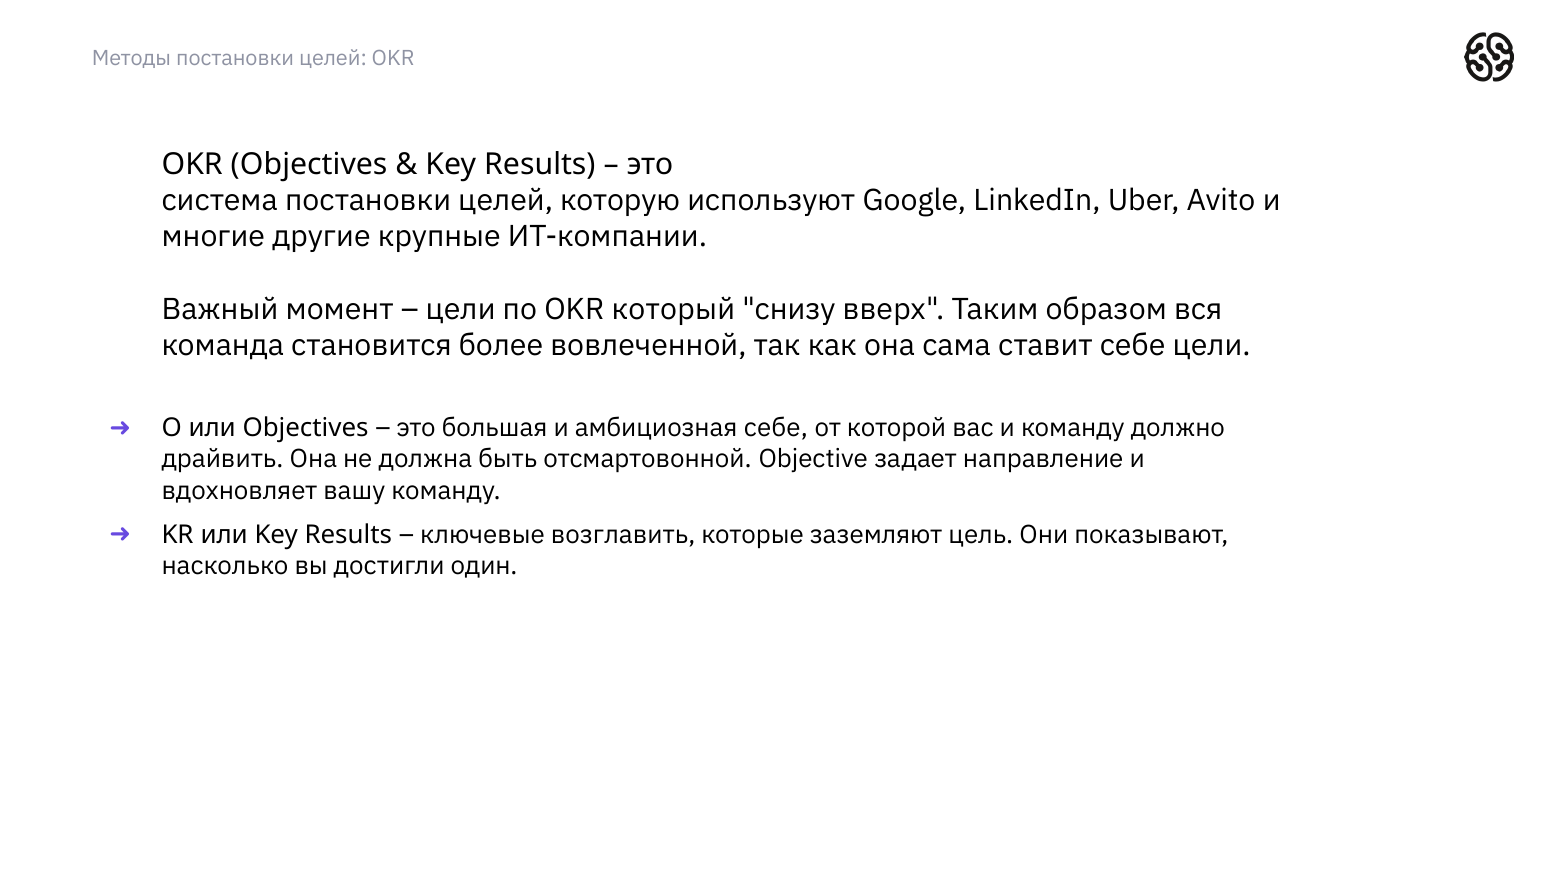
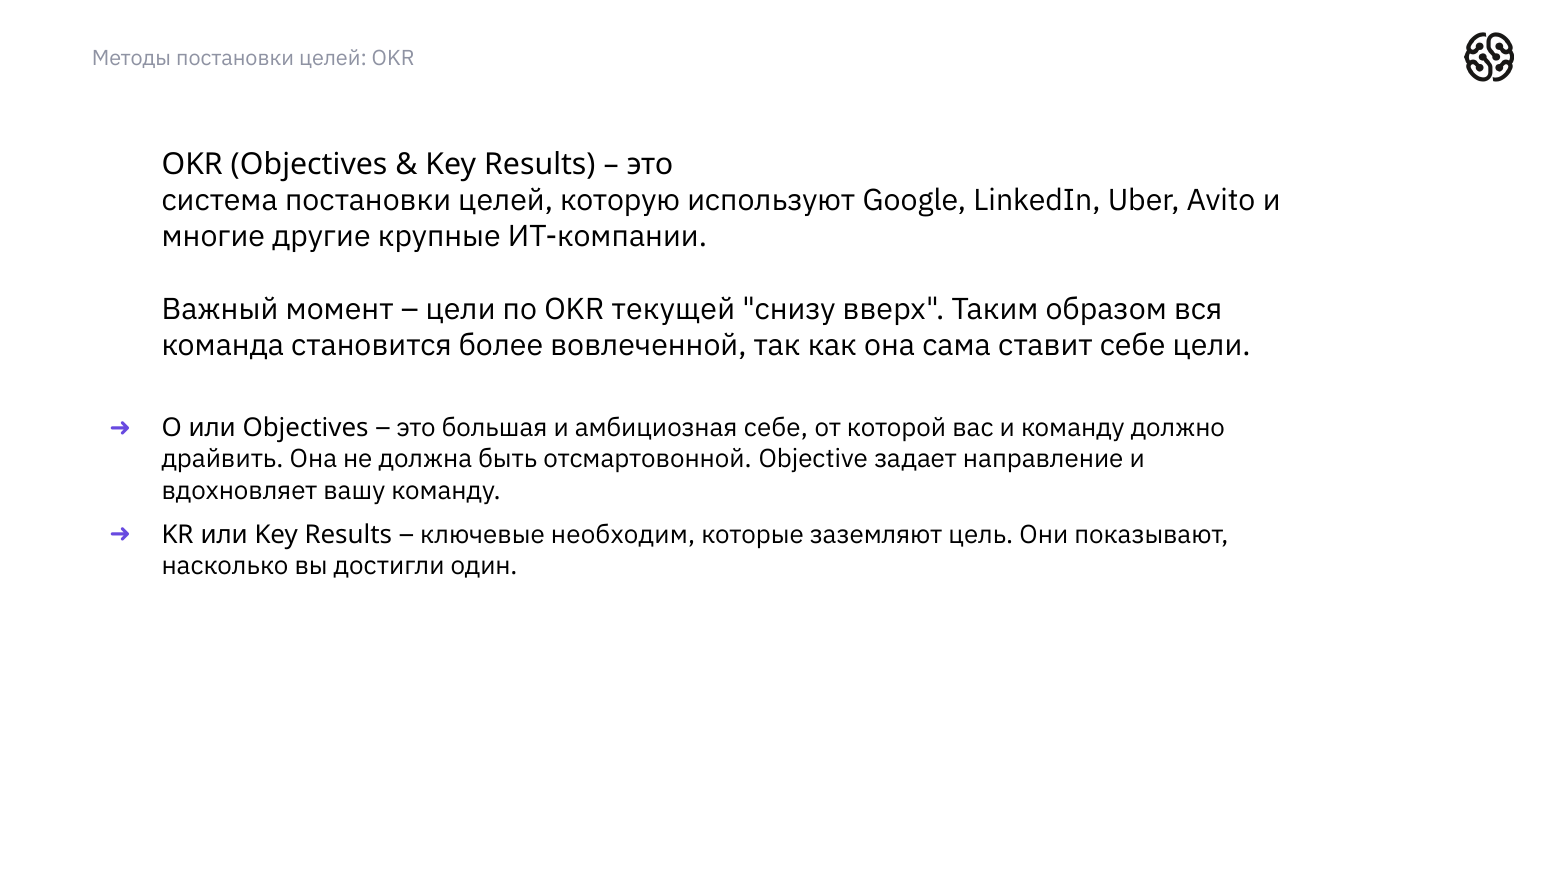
который: который -> текущей
возглавить: возглавить -> необходим
